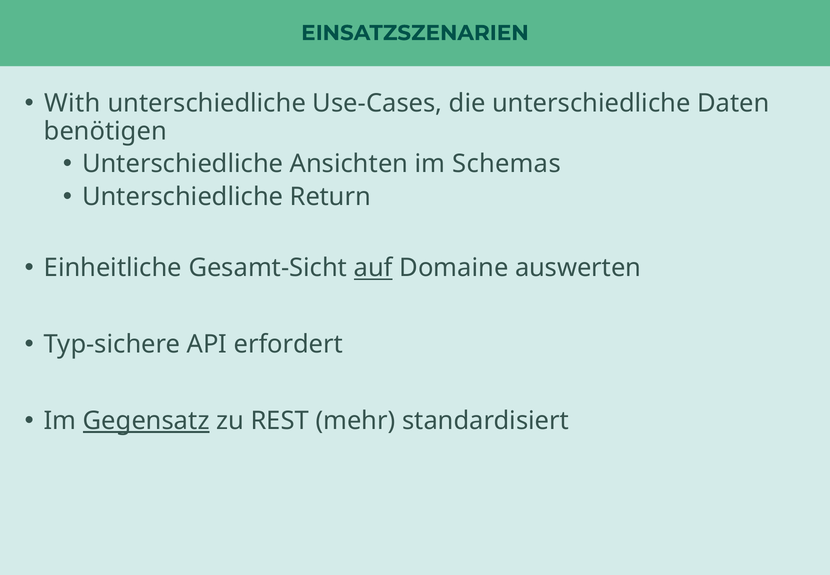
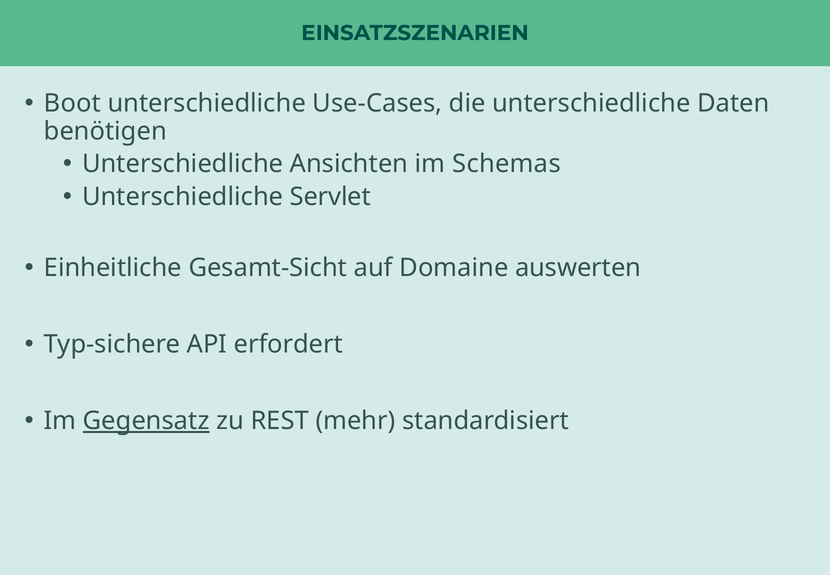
With: With -> Boot
Return: Return -> Servlet
auf underline: present -> none
